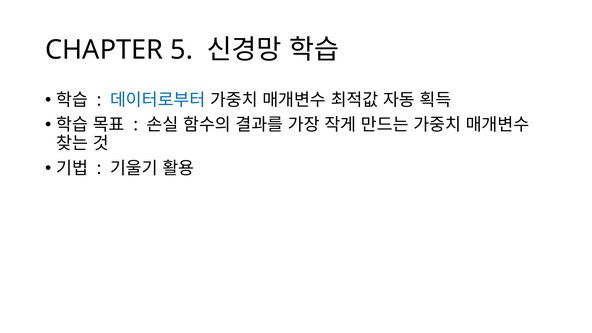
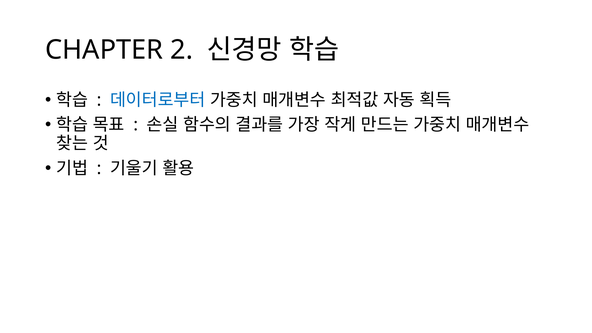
5: 5 -> 2
